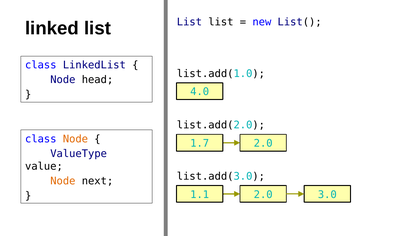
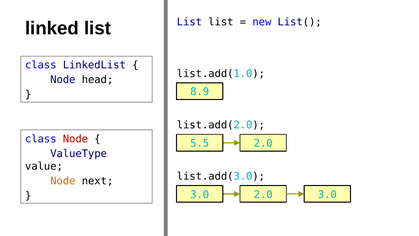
4.0: 4.0 -> 8.9
Node at (75, 139) colour: orange -> red
1.7: 1.7 -> 5.5
1.1 at (200, 194): 1.1 -> 3.0
